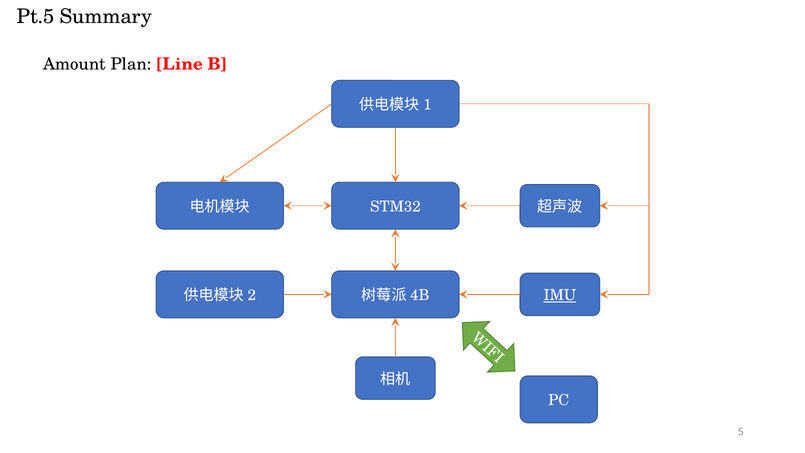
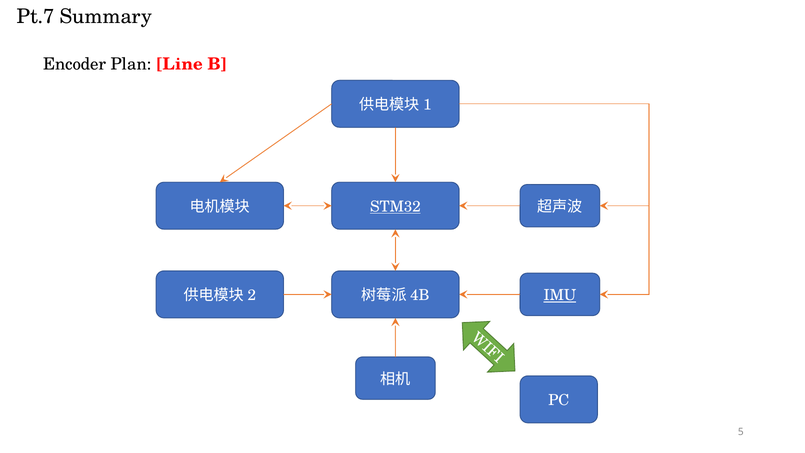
Pt.5: Pt.5 -> Pt.7
Amount: Amount -> Encoder
STM32 underline: none -> present
